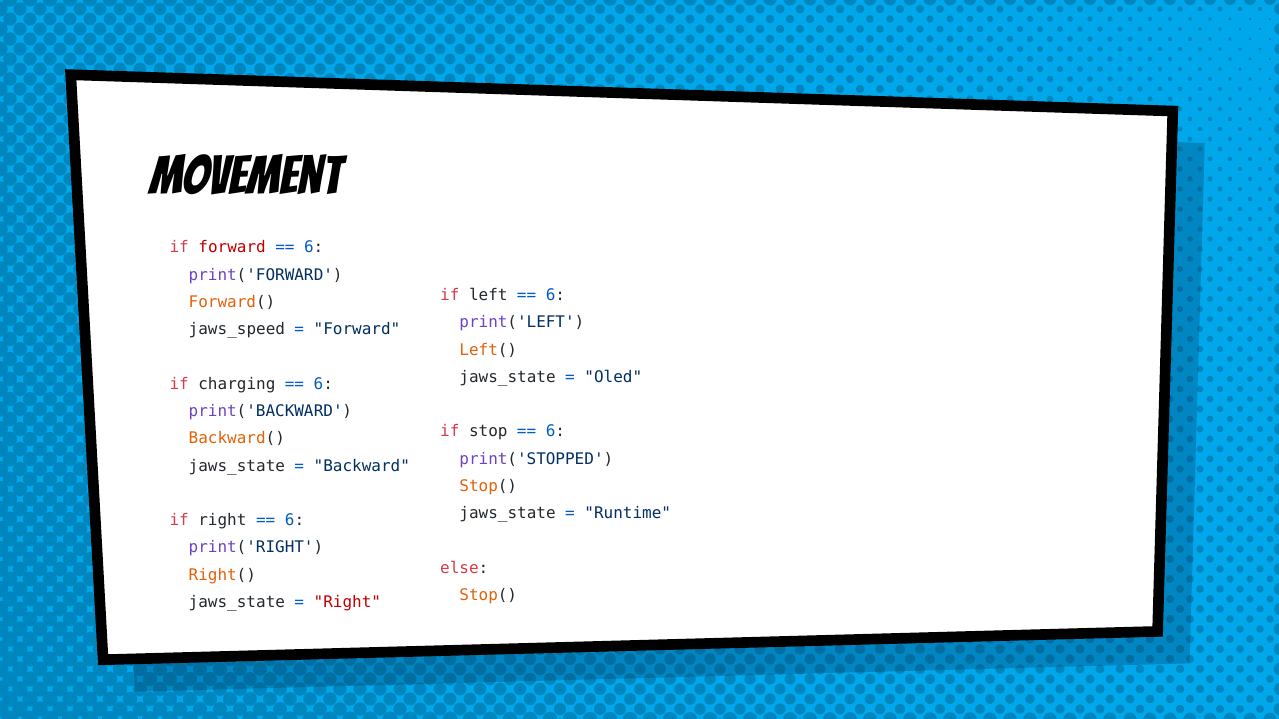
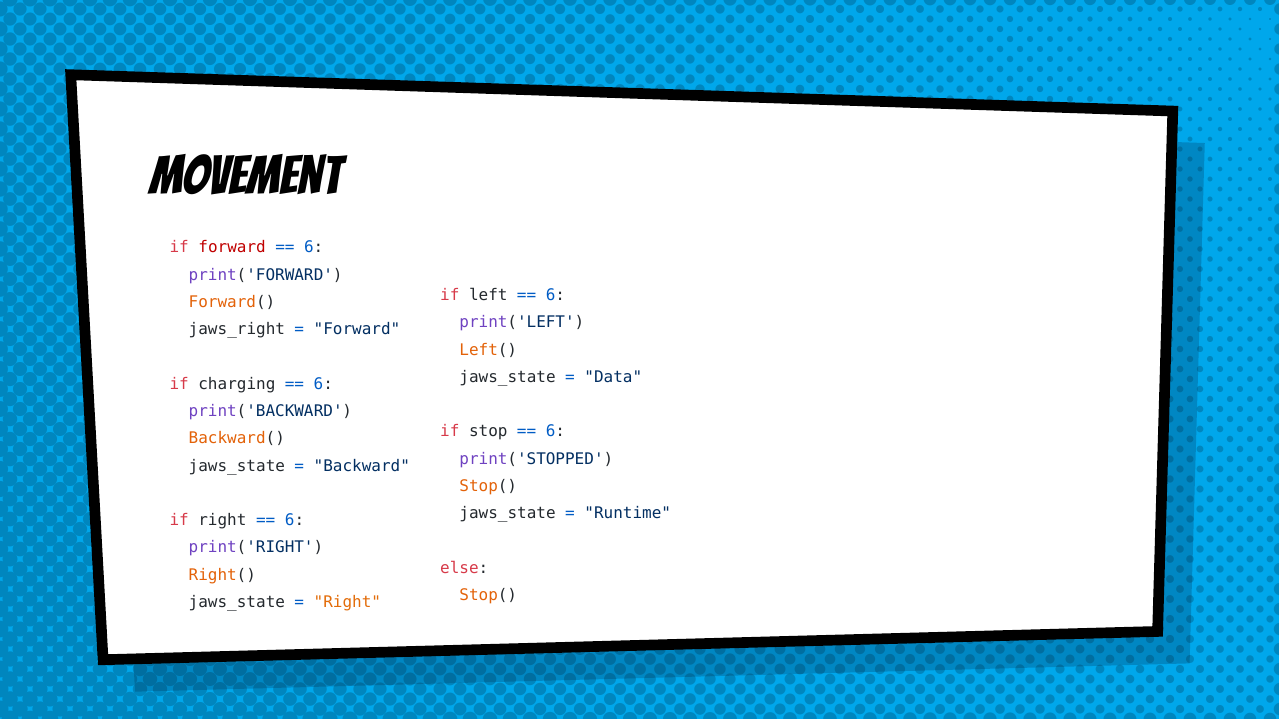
jaws_speed: jaws_speed -> jaws_right
Oled: Oled -> Data
Right at (347, 603) colour: red -> orange
